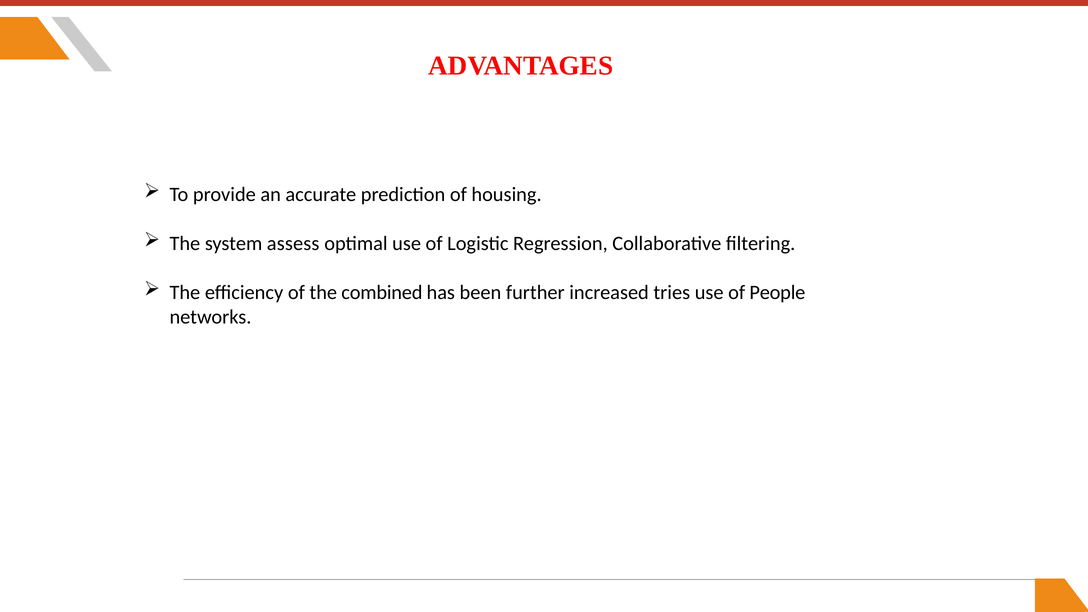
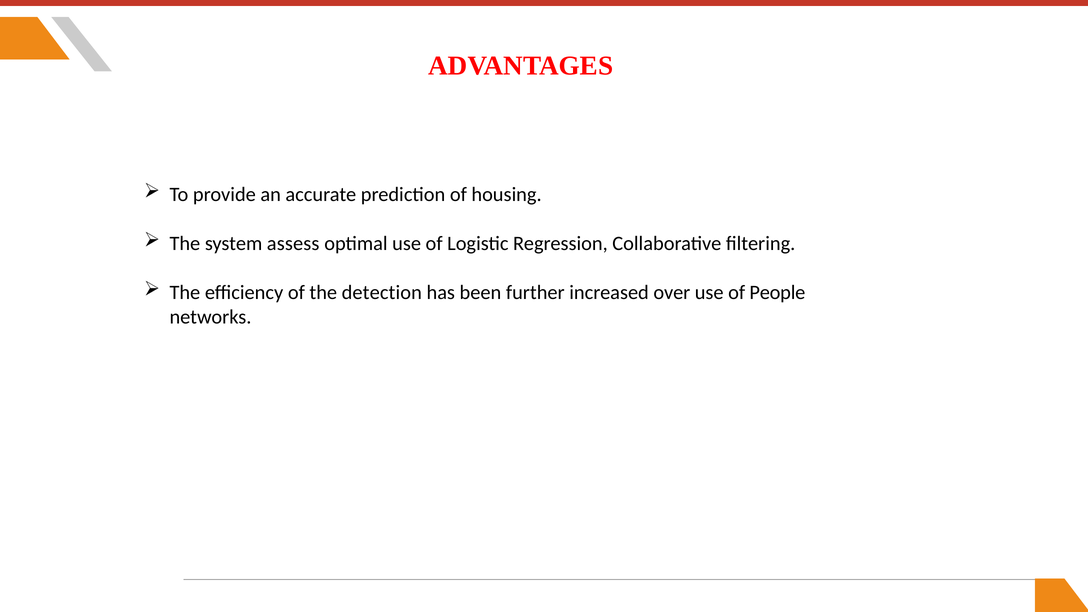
combined: combined -> detection
tries: tries -> over
